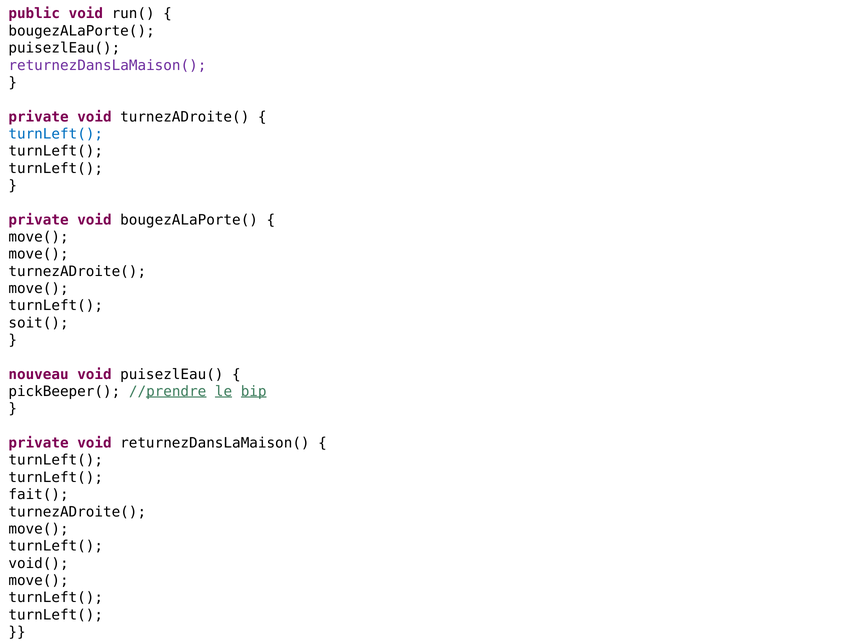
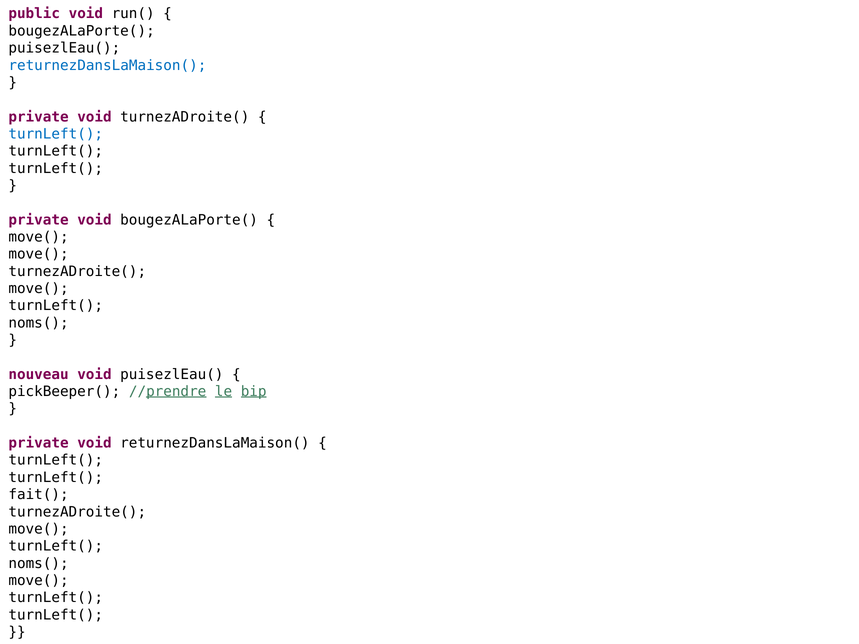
returnezDansLaMaison( at (107, 65) colour: purple -> blue
soit( at (39, 323): soit( -> noms(
void( at (39, 564): void( -> noms(
